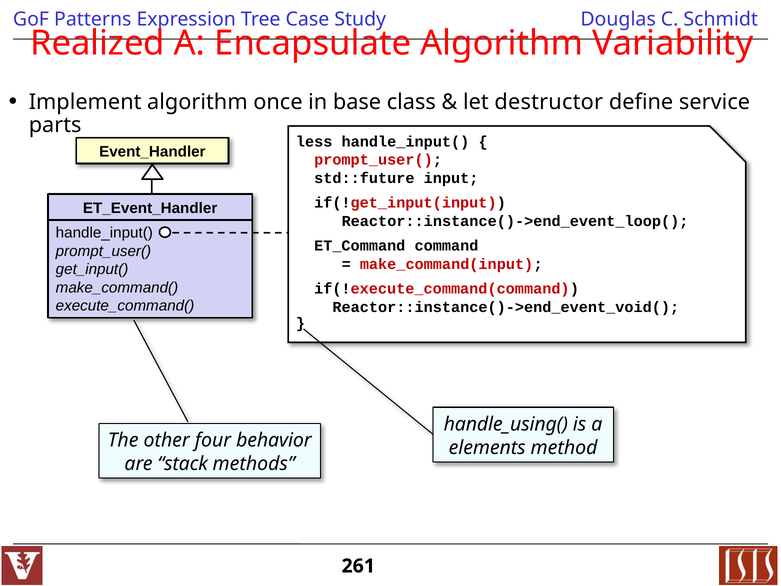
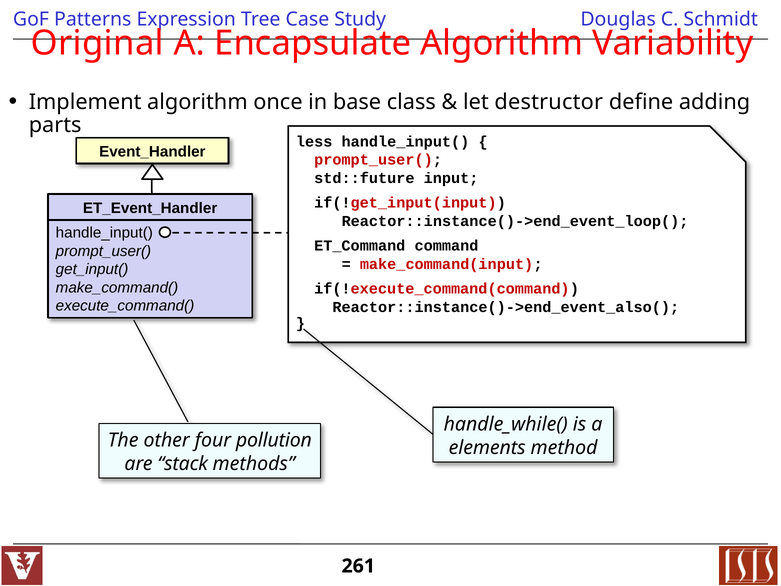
Realized: Realized -> Original
service: service -> adding
Reactor::instance()->end_event_void(: Reactor::instance()->end_event_void( -> Reactor::instance()->end_event_also(
handle_using(: handle_using( -> handle_while(
behavior: behavior -> pollution
